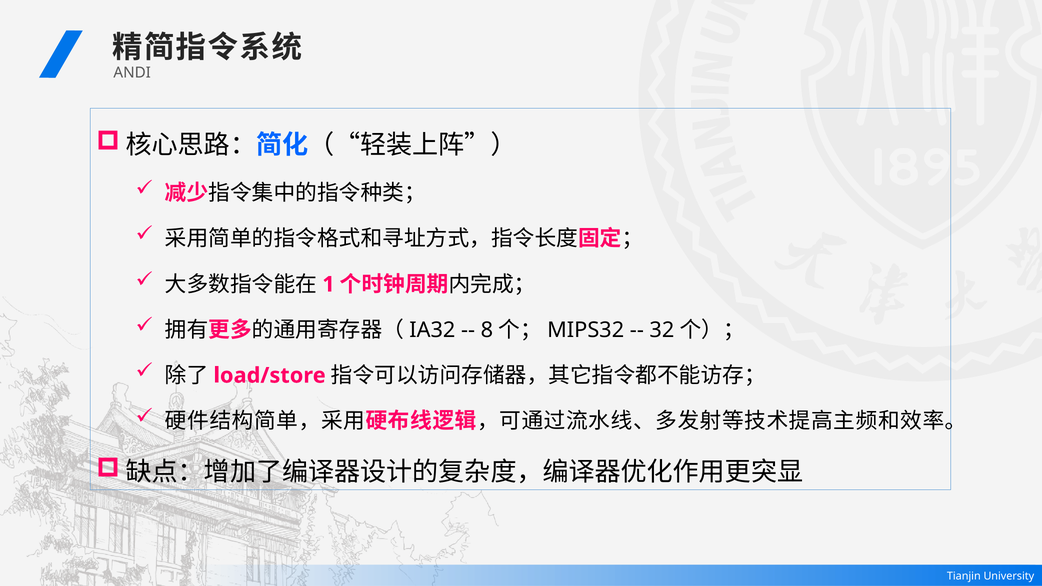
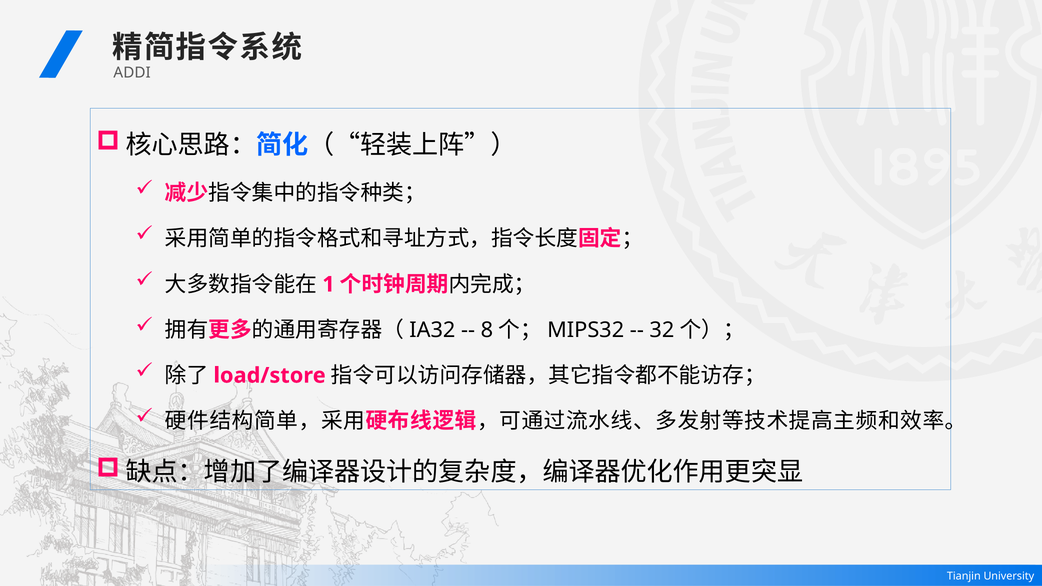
ANDI: ANDI -> ADDI
